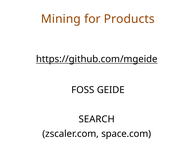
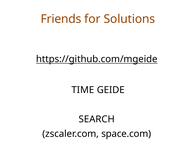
Mining: Mining -> Friends
Products: Products -> Solutions
FOSS: FOSS -> TIME
